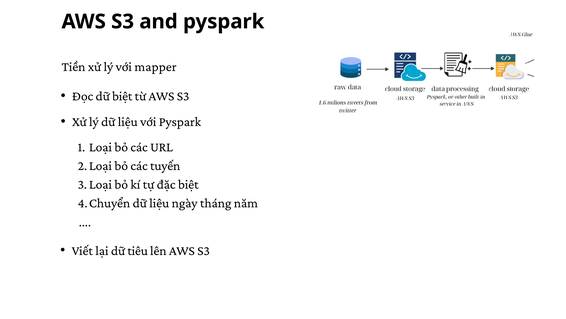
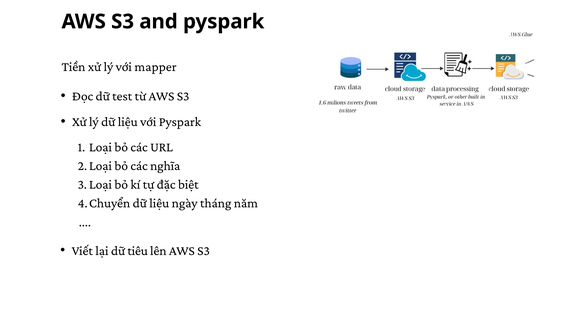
dữ biệt: biệt -> test
tuyến: tuyến -> nghĩa
